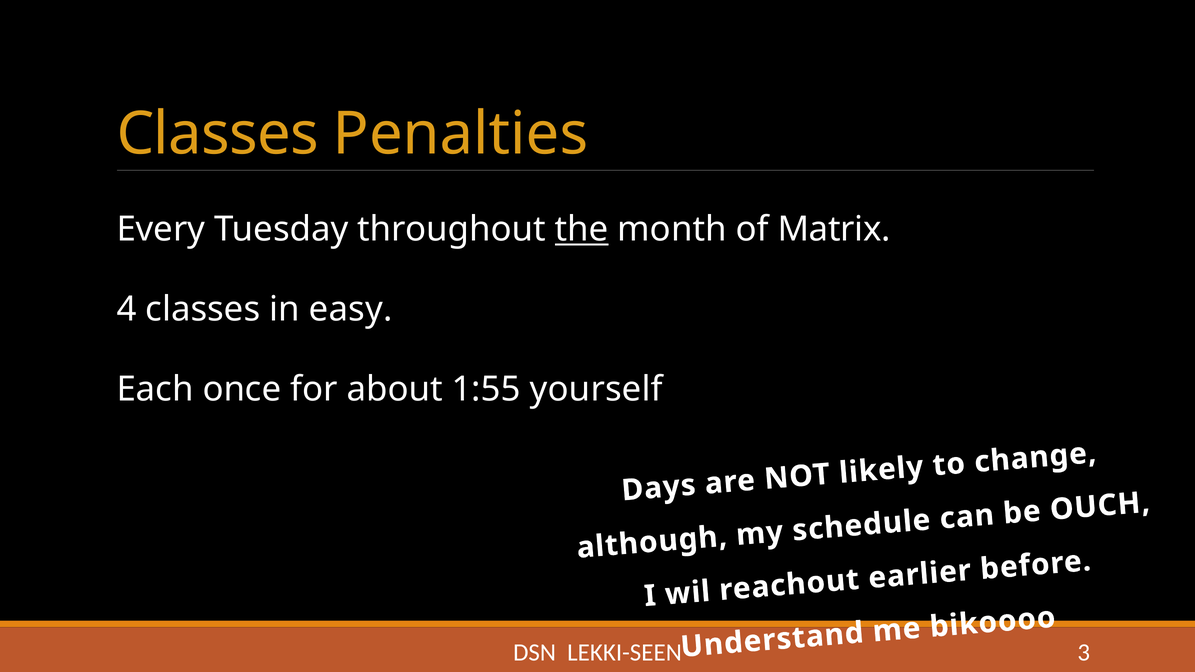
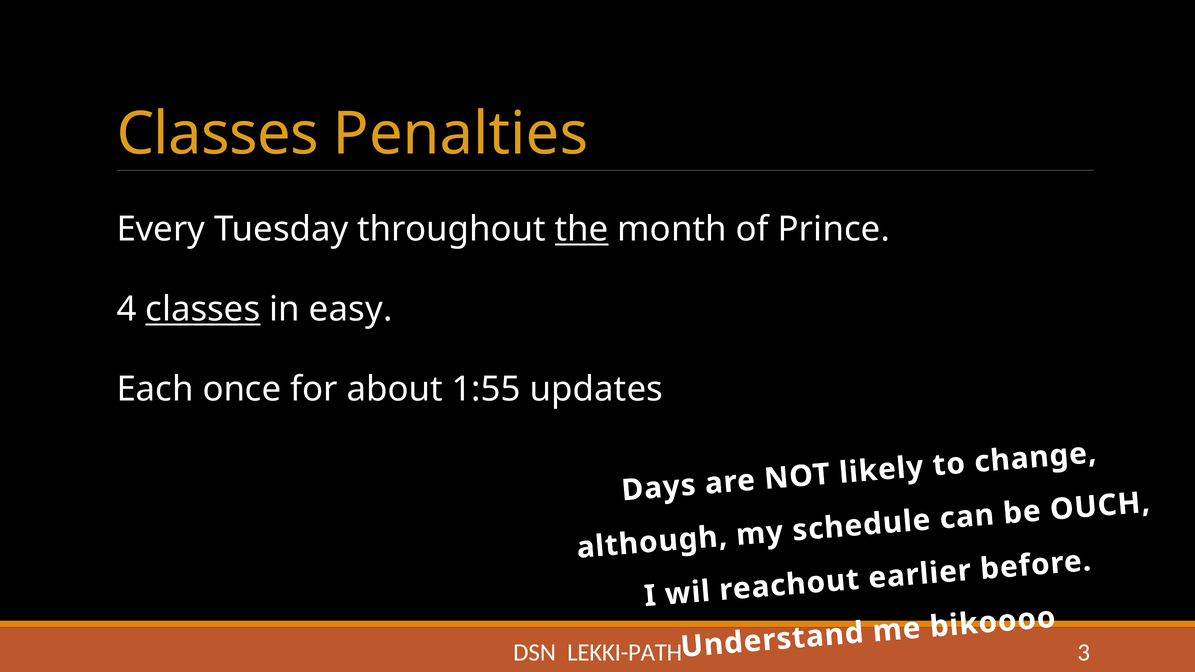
Matrix: Matrix -> Prince
classes at (203, 310) underline: none -> present
yourself: yourself -> updates
LEKKI-SEEN: LEKKI-SEEN -> LEKKI-PATH
